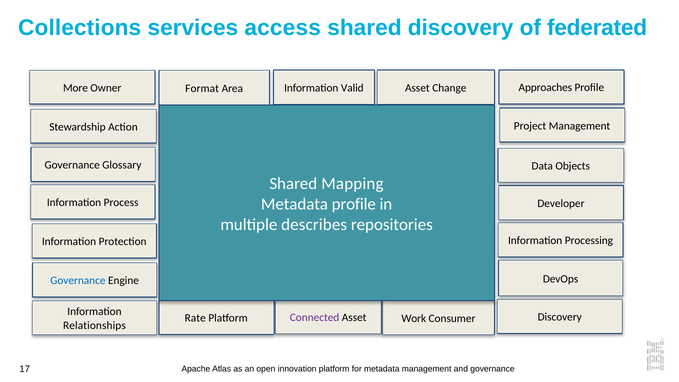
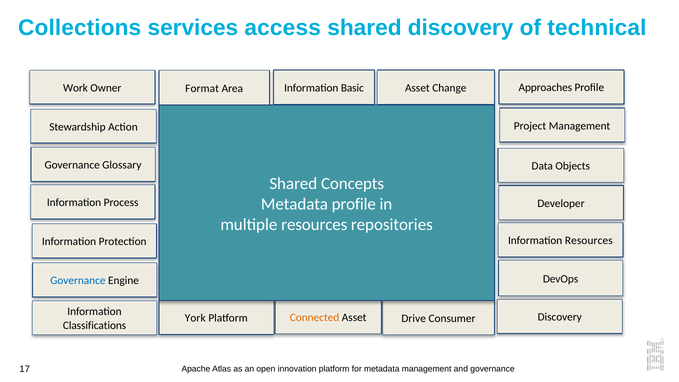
federated: federated -> technical
More: More -> Work
Valid: Valid -> Basic
Mapping: Mapping -> Concepts
multiple describes: describes -> resources
Information Processing: Processing -> Resources
Connected colour: purple -> orange
Rate: Rate -> York
Work: Work -> Drive
Relationships: Relationships -> Classifications
